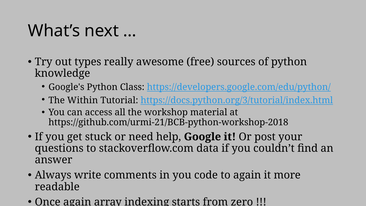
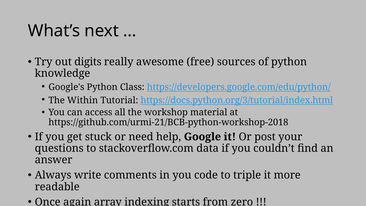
types: types -> digits
to again: again -> triple
